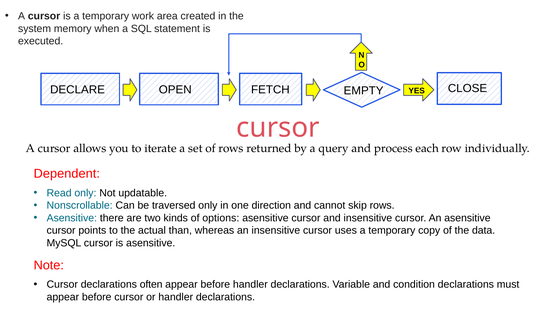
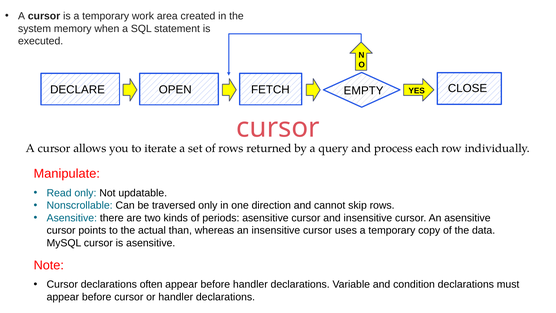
Dependent: Dependent -> Manipulate
options: options -> periods
